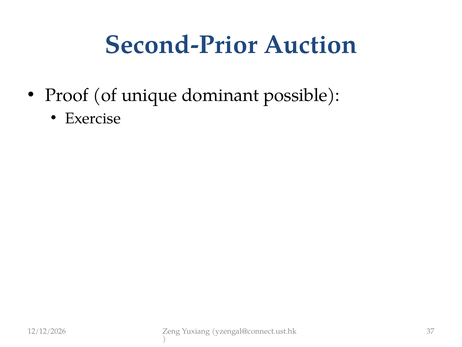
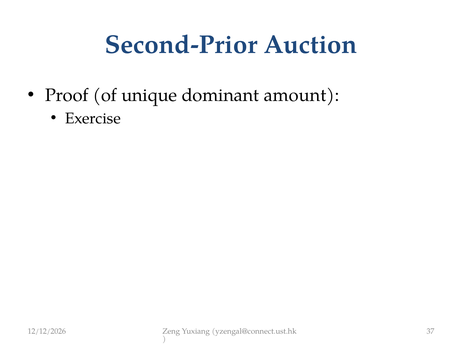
possible: possible -> amount
